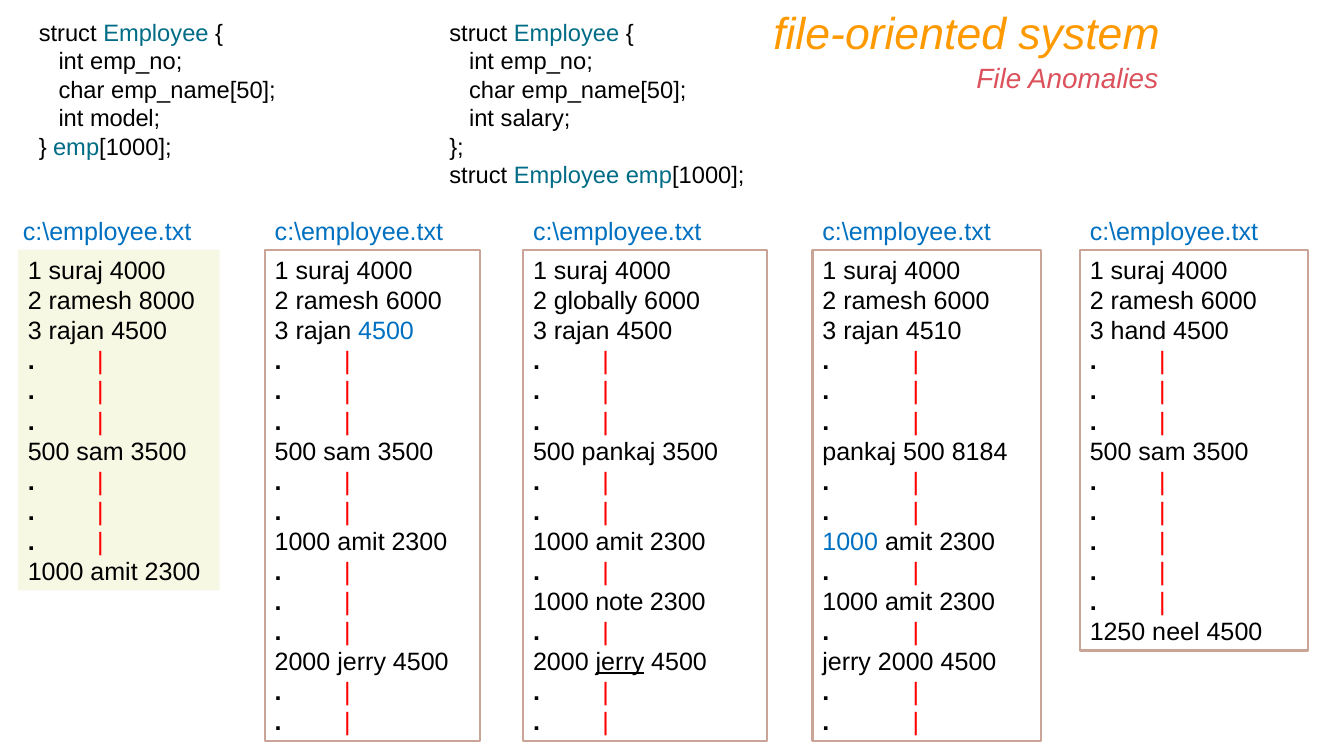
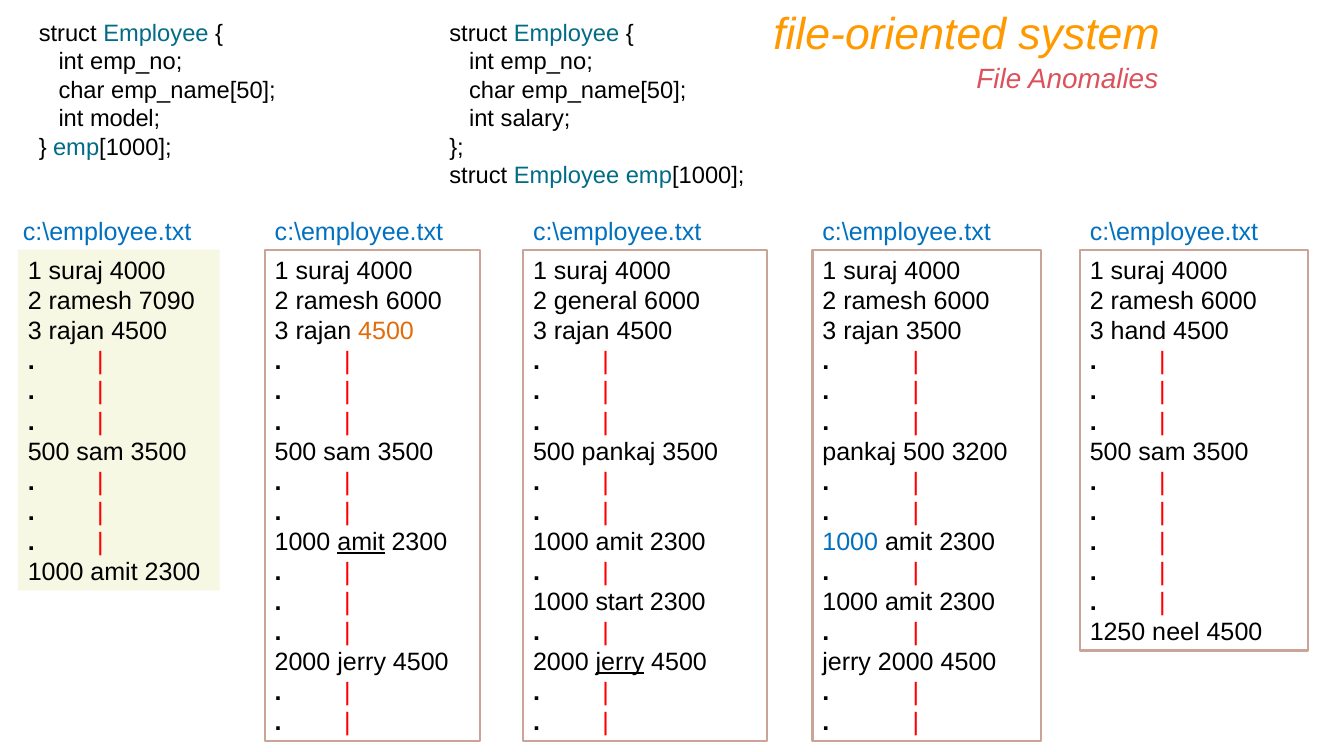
8000: 8000 -> 7090
globally: globally -> general
4500 at (386, 332) colour: blue -> orange
rajan 4510: 4510 -> 3500
8184: 8184 -> 3200
amit at (361, 542) underline: none -> present
note: note -> start
